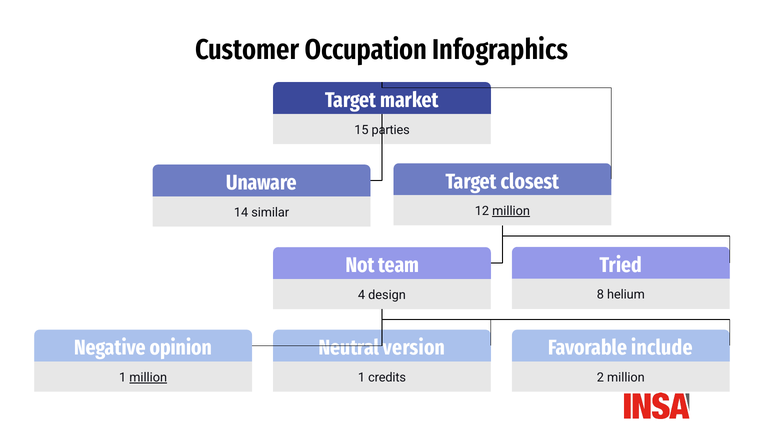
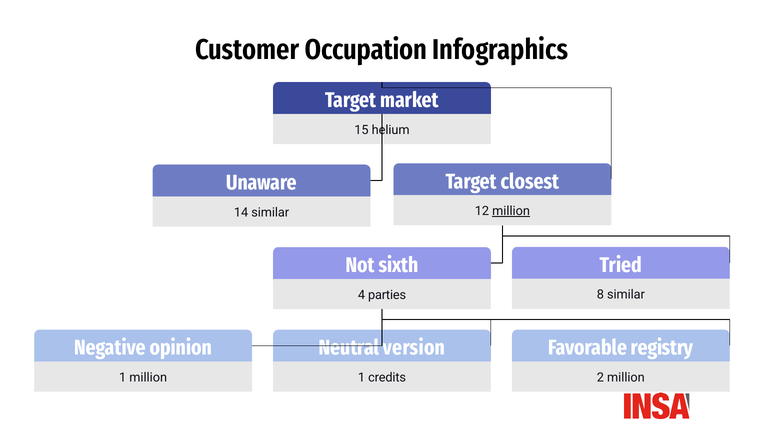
parties: parties -> helium
team: team -> sixth
8 helium: helium -> similar
design: design -> parties
include: include -> registry
million at (148, 377) underline: present -> none
